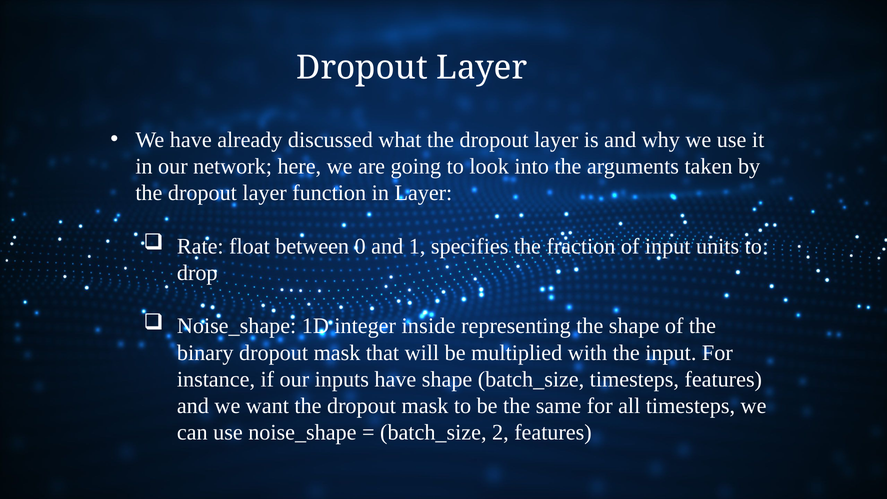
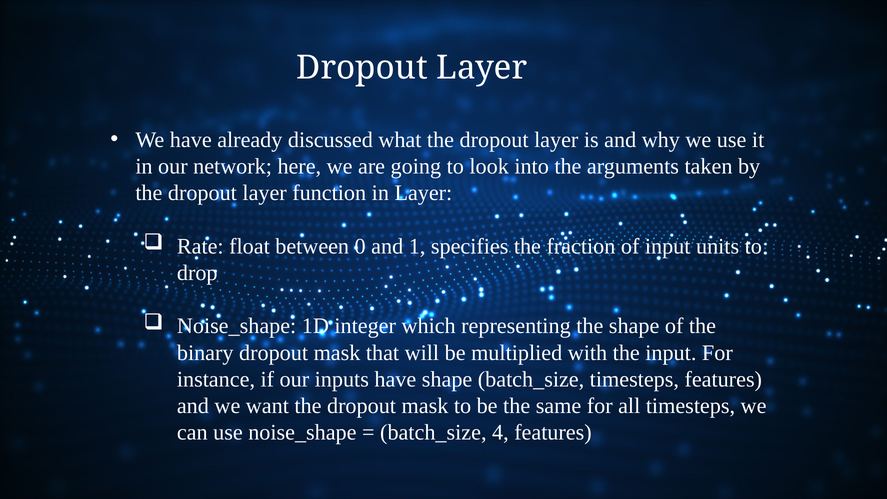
inside: inside -> which
2: 2 -> 4
